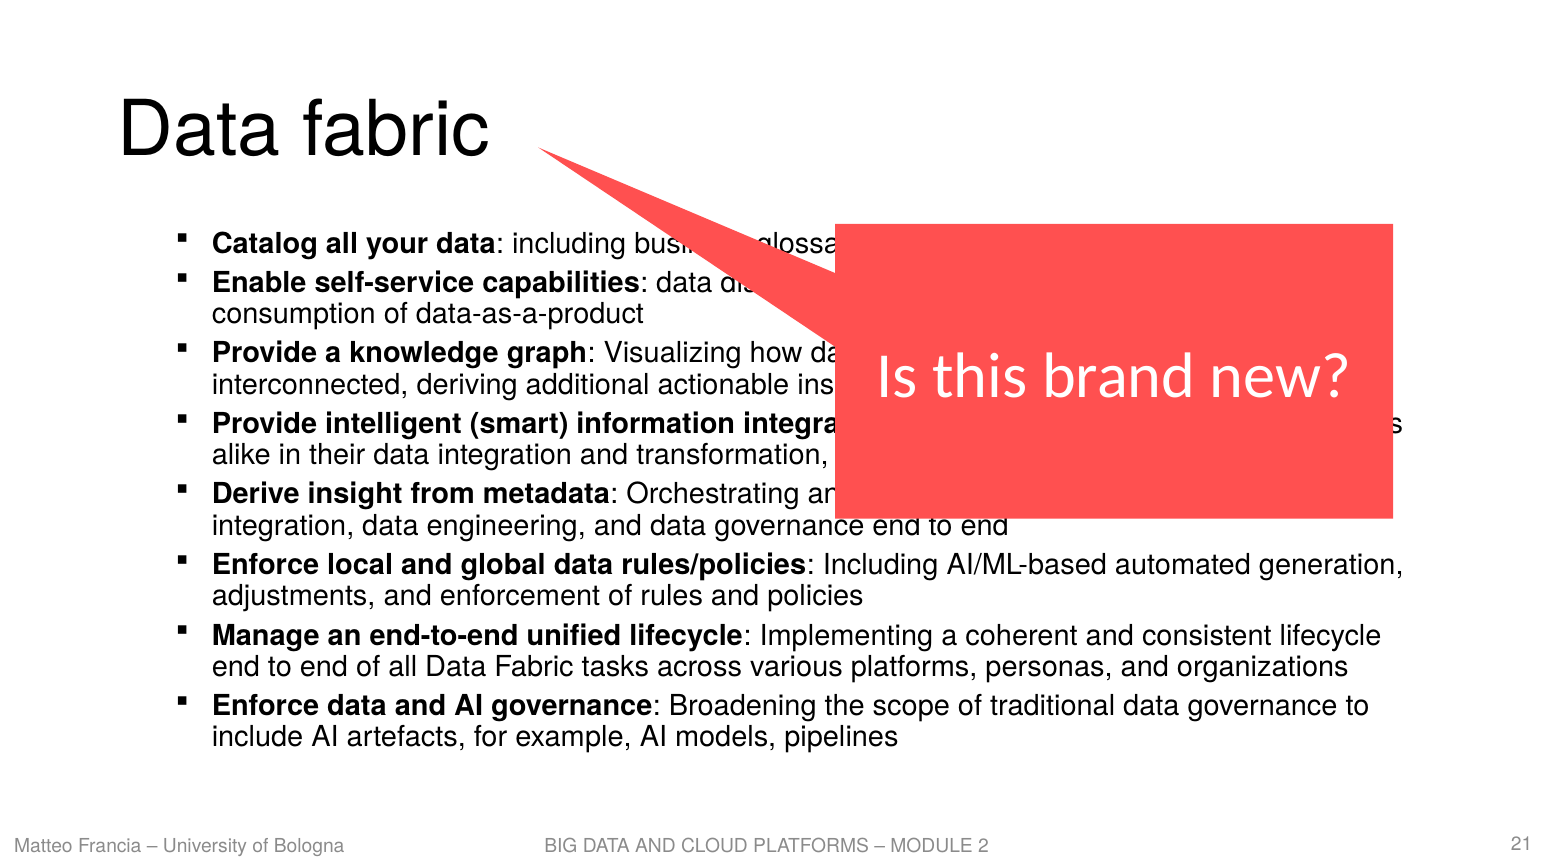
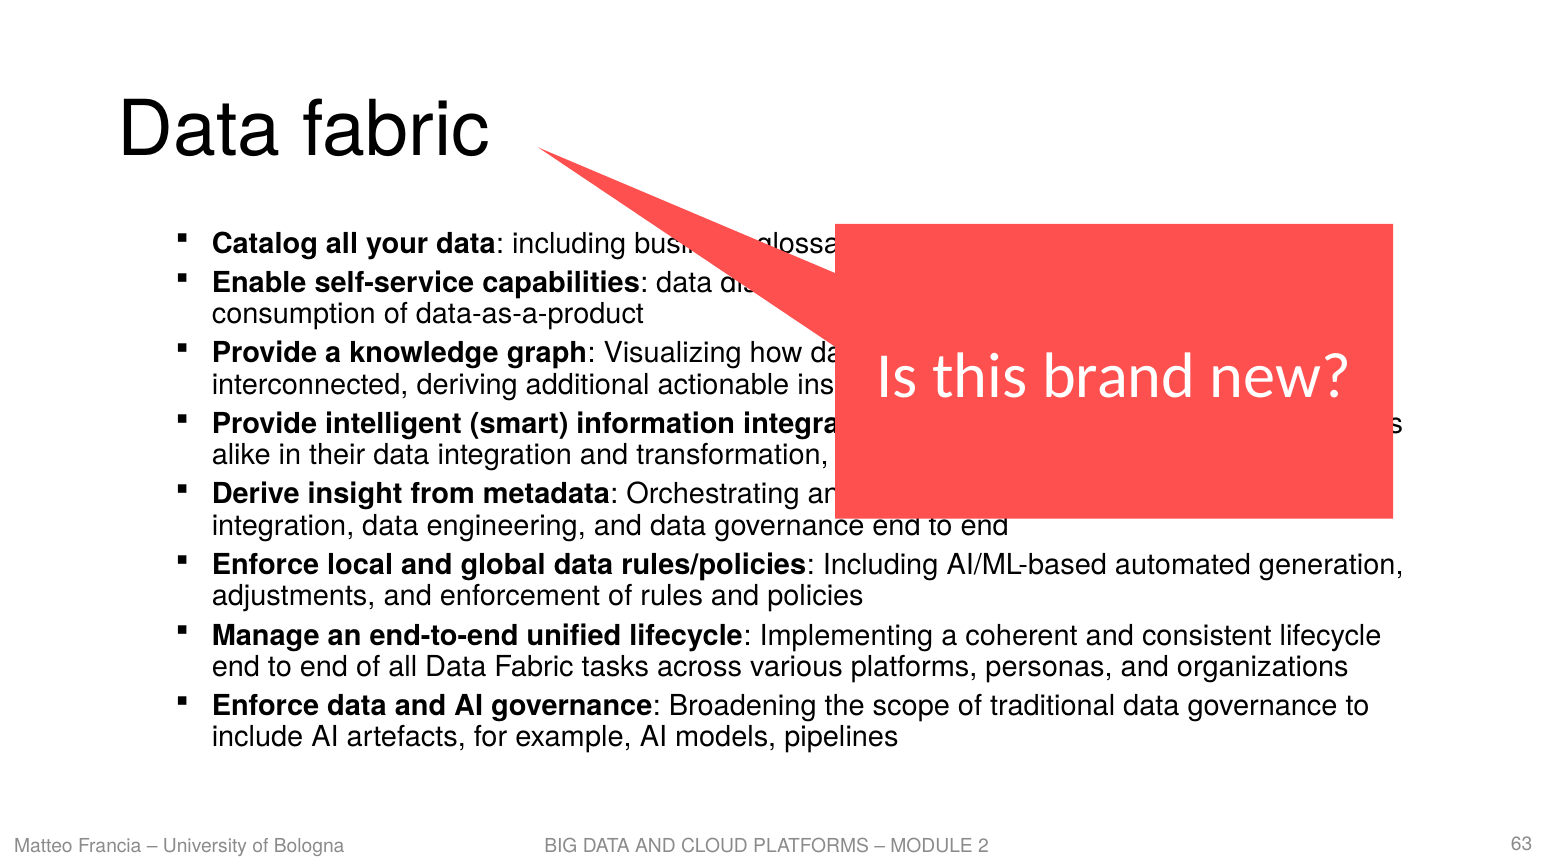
21: 21 -> 63
